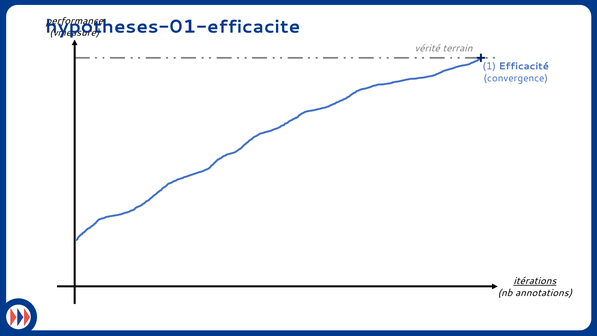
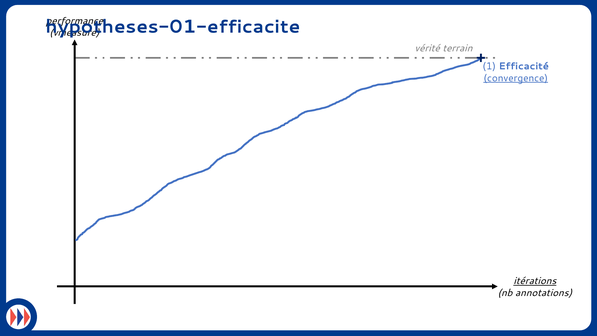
convergence underline: none -> present
